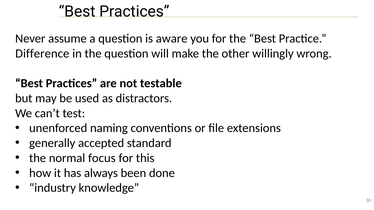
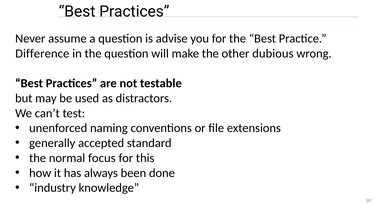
aware: aware -> advise
willingly: willingly -> dubious
